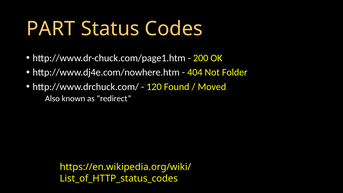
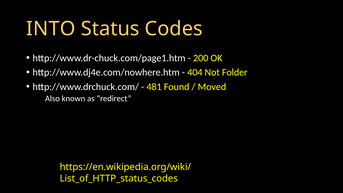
PART: PART -> INTO
120: 120 -> 481
